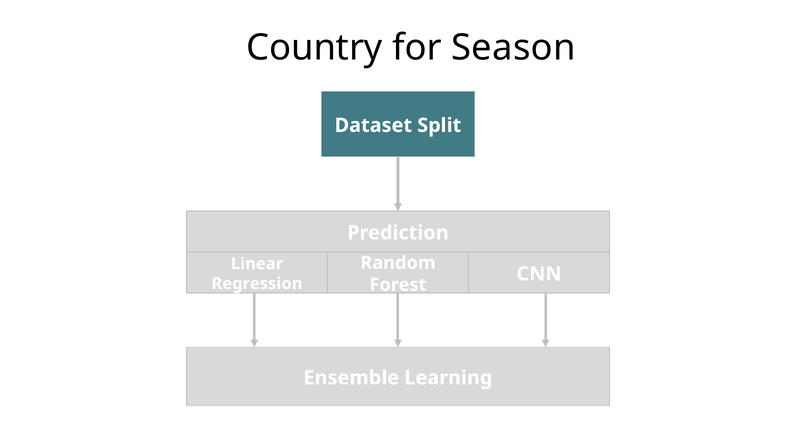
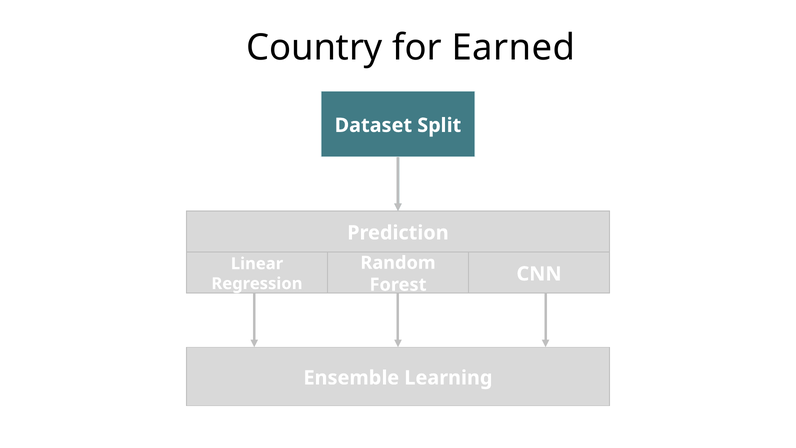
Season: Season -> Earned
